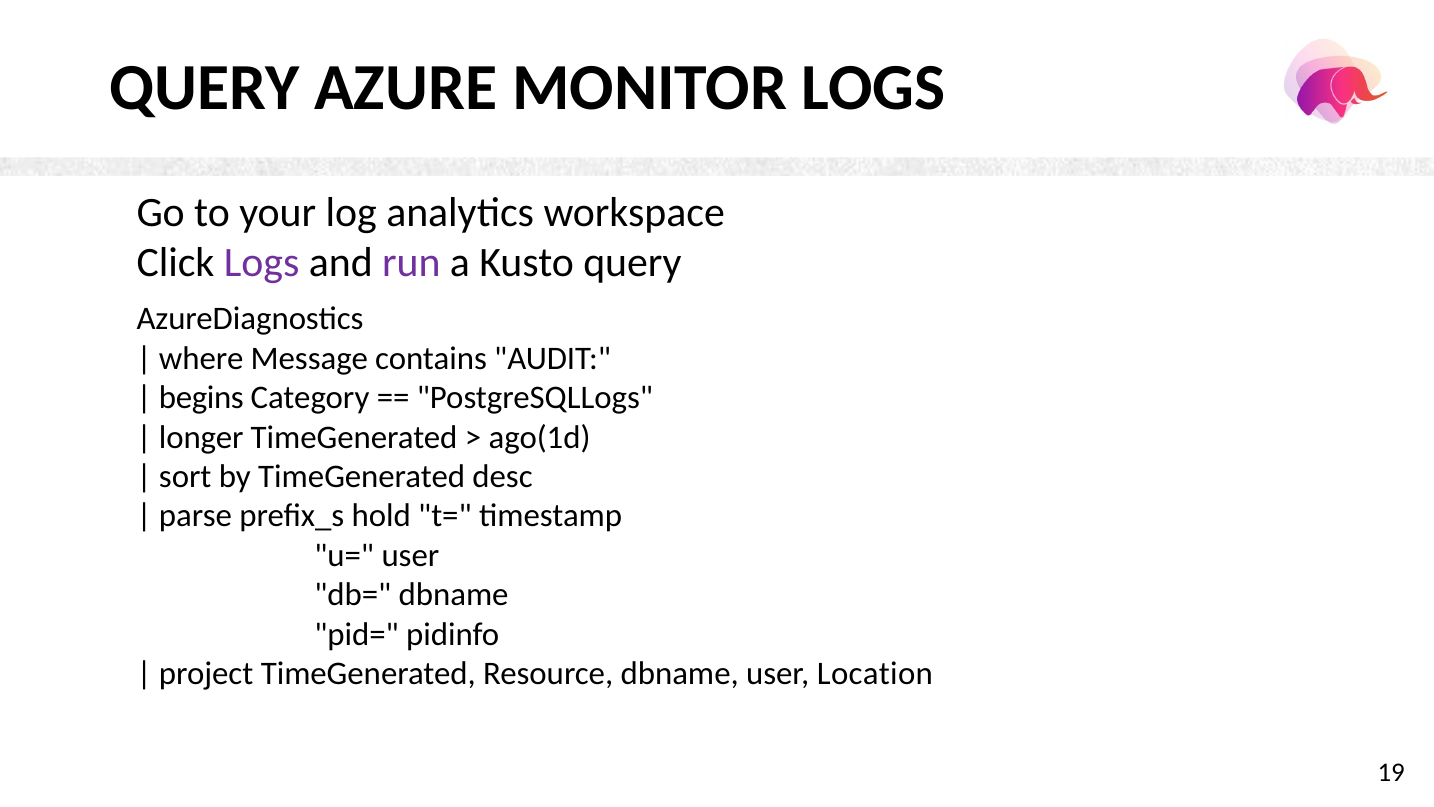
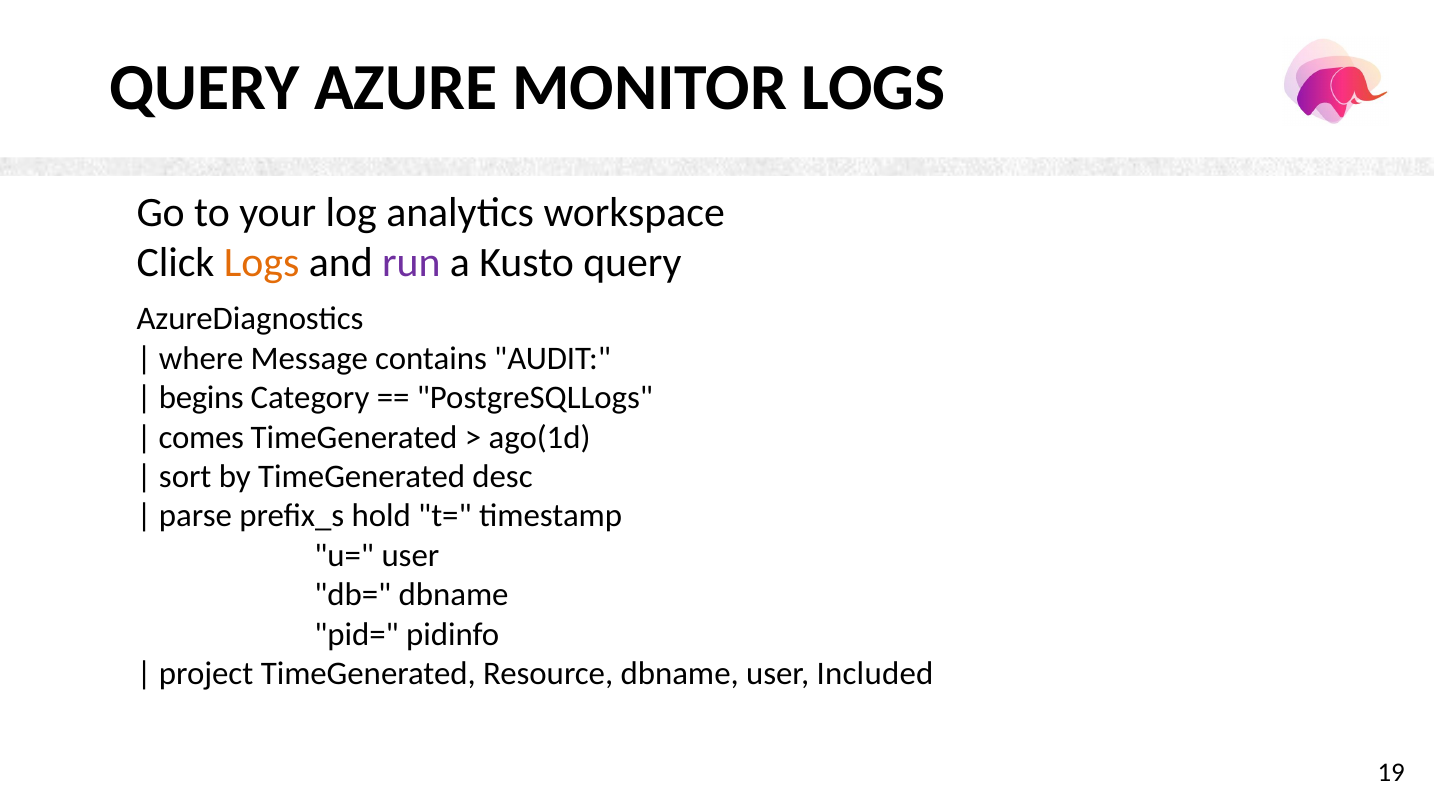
Logs at (262, 263) colour: purple -> orange
longer: longer -> comes
Location: Location -> Included
